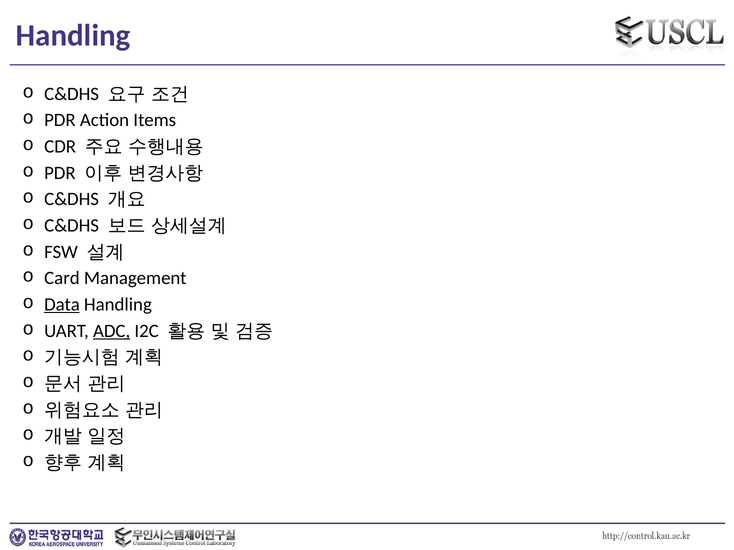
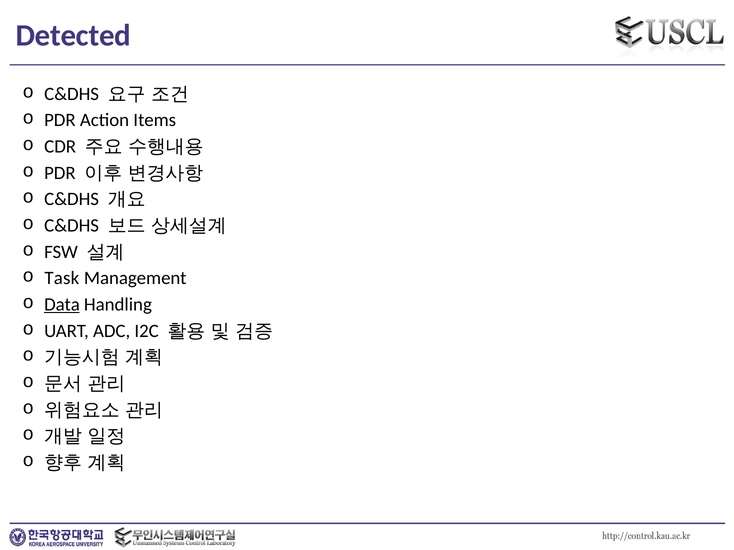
Handling at (73, 35): Handling -> Detected
Card: Card -> Task
ADC underline: present -> none
